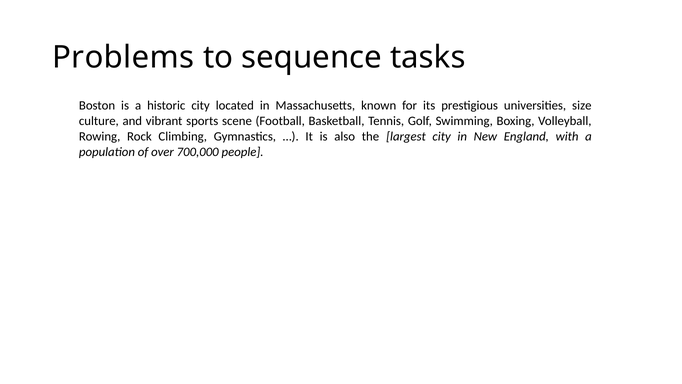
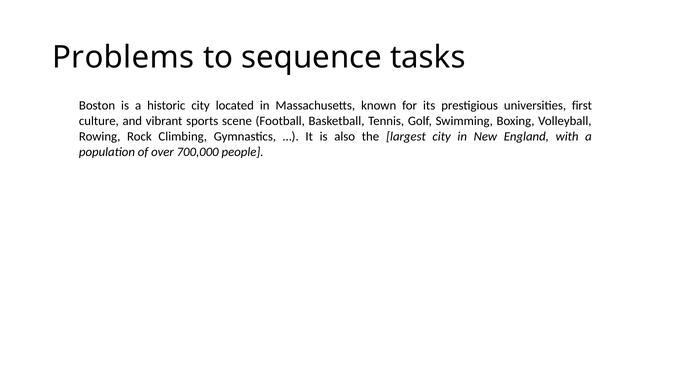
size: size -> first
